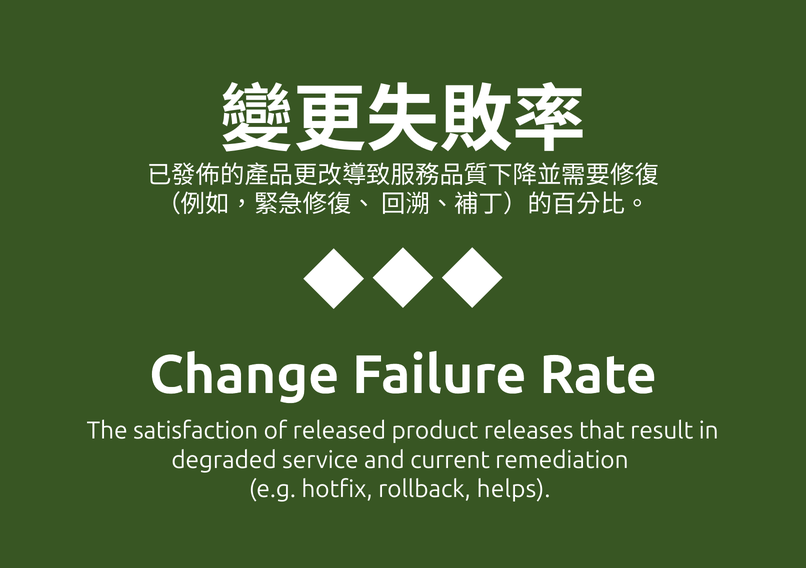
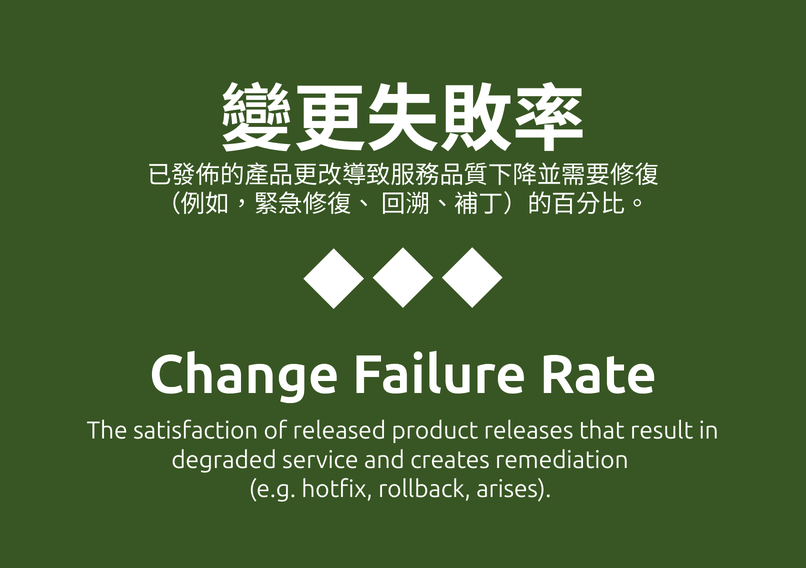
current: current -> creates
helps: helps -> arises
